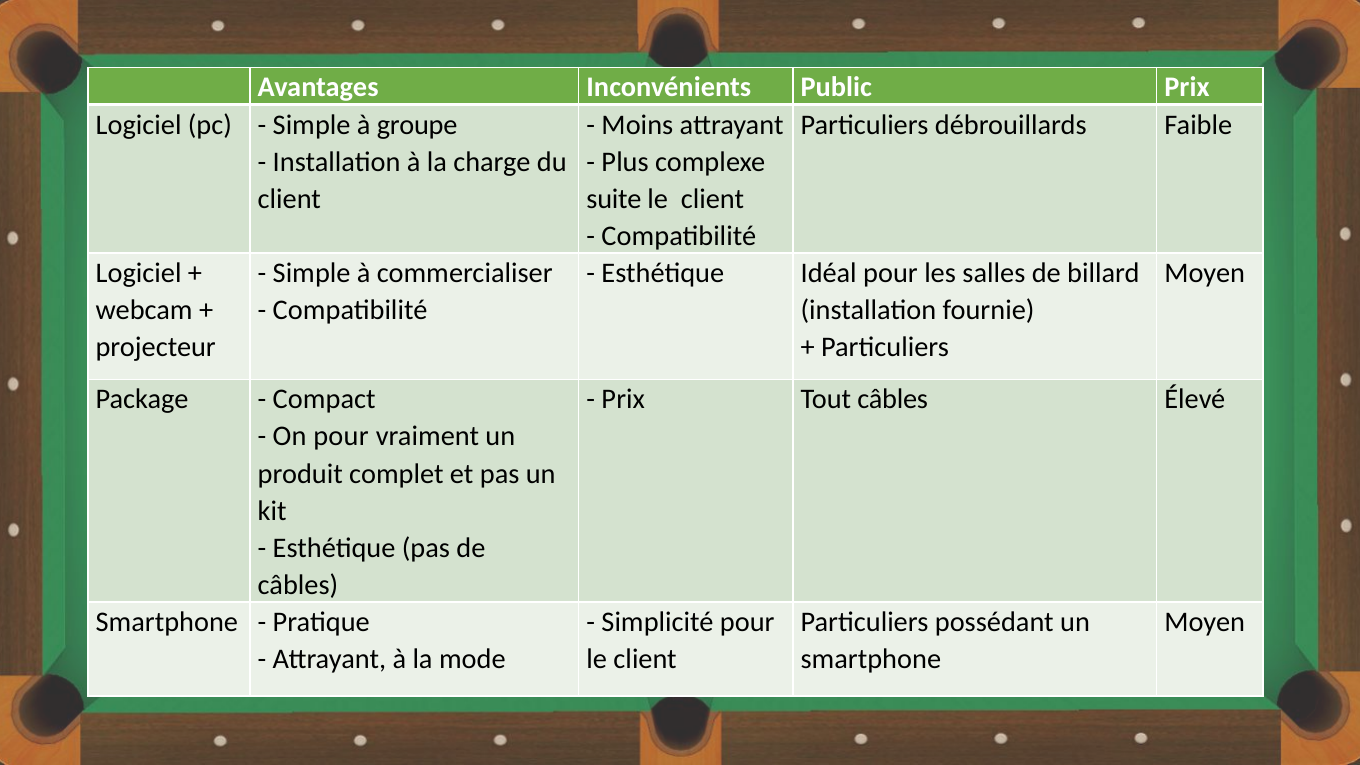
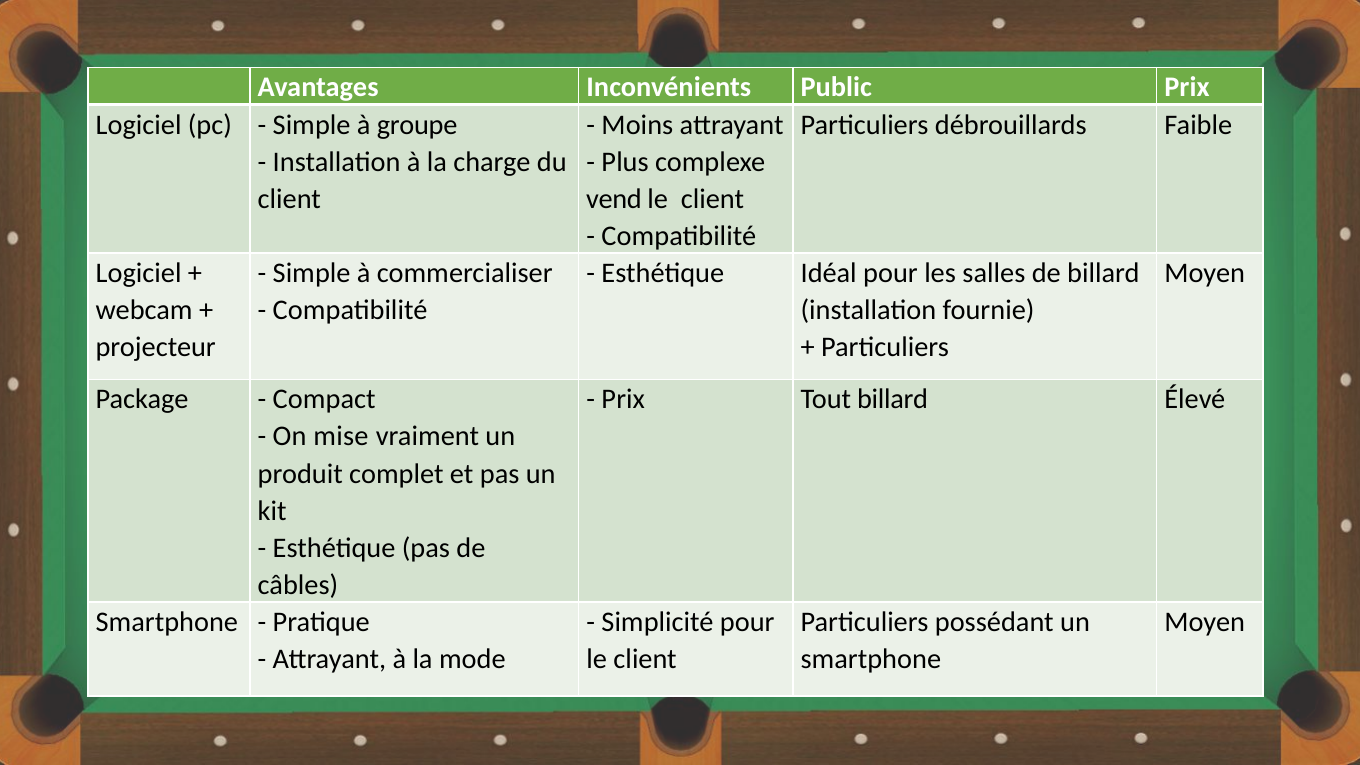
suite: suite -> vend
Tout câbles: câbles -> billard
On pour: pour -> mise
